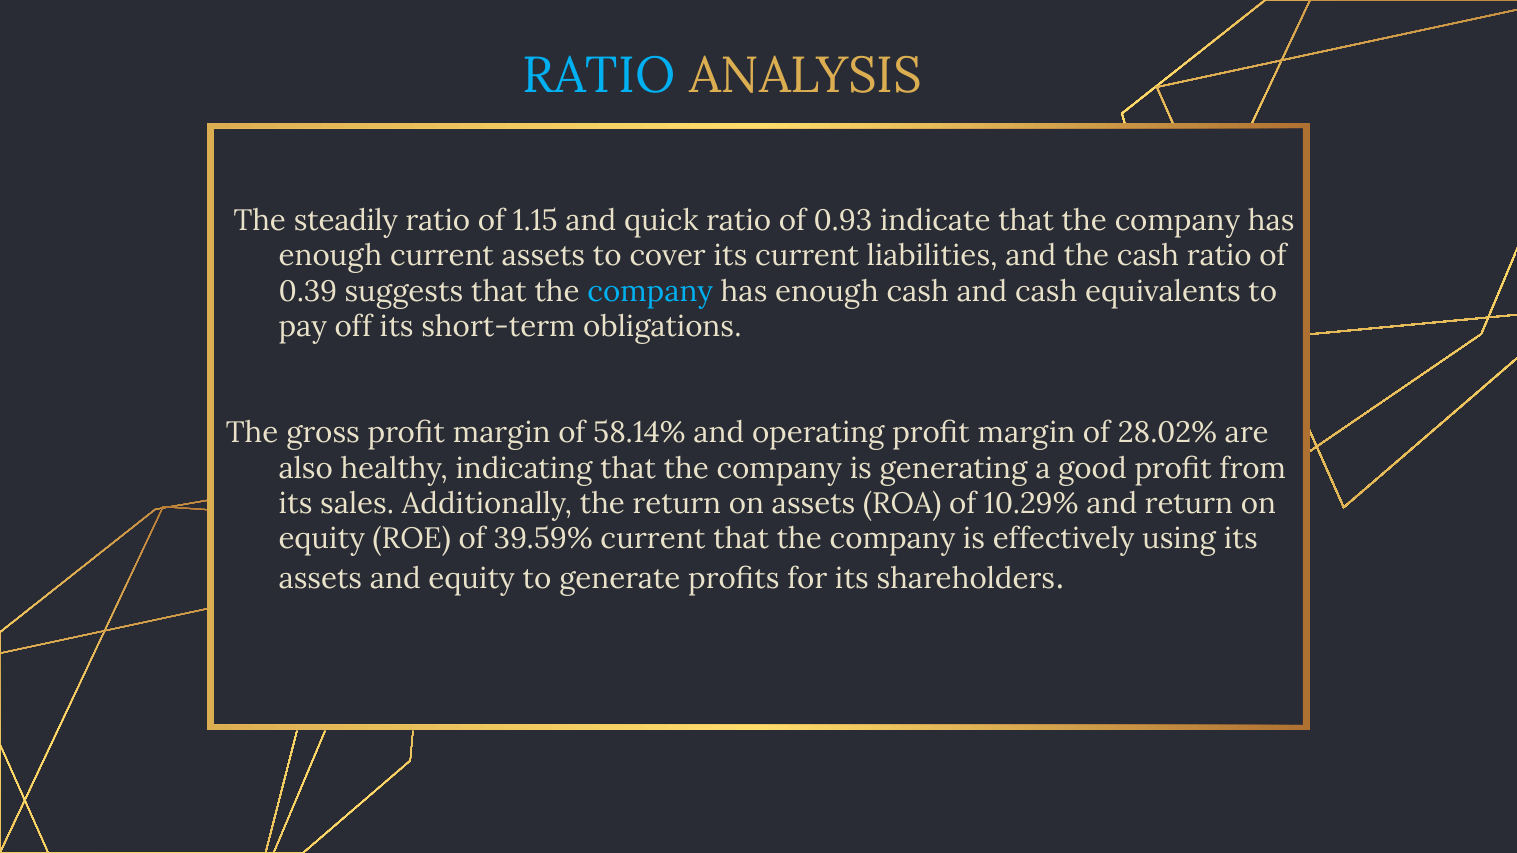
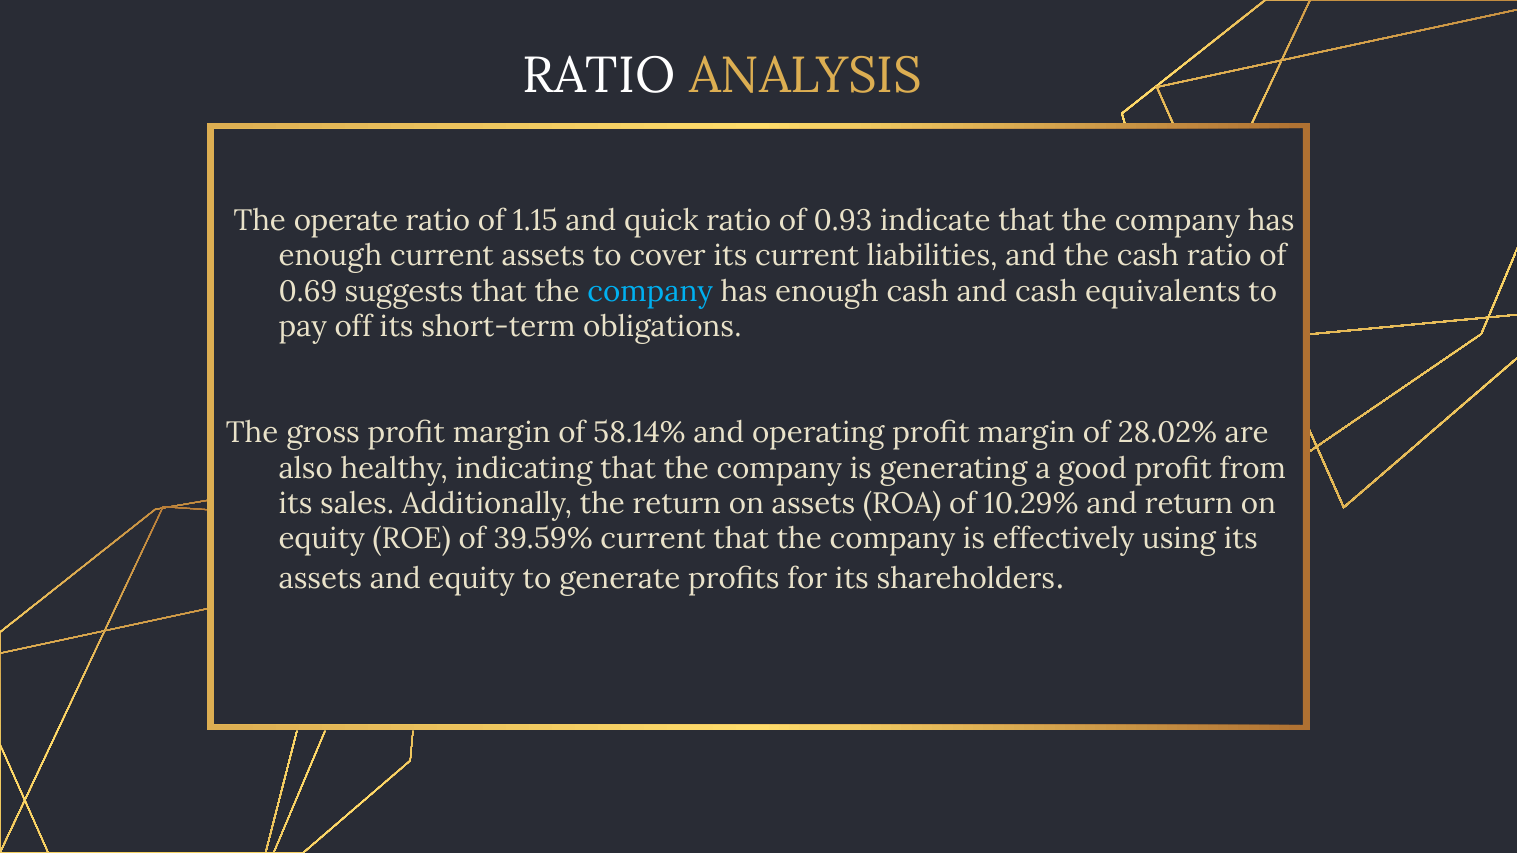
RATIO at (599, 76) colour: light blue -> white
steadily: steadily -> operate
0.39: 0.39 -> 0.69
